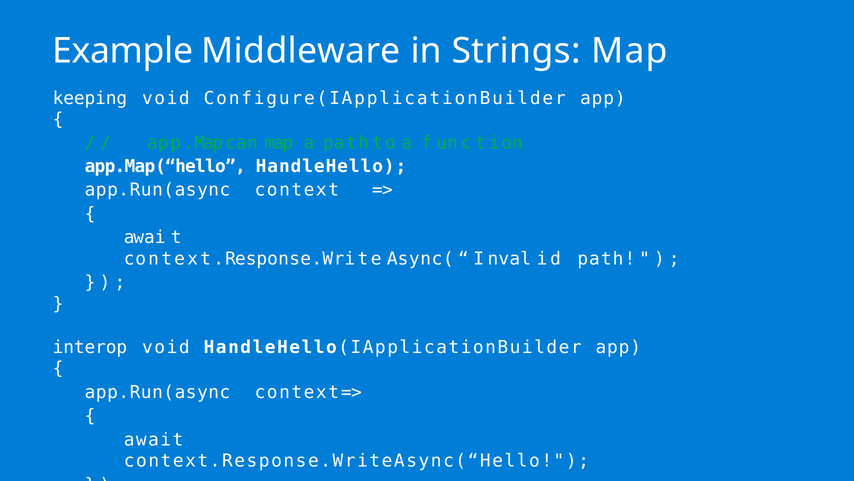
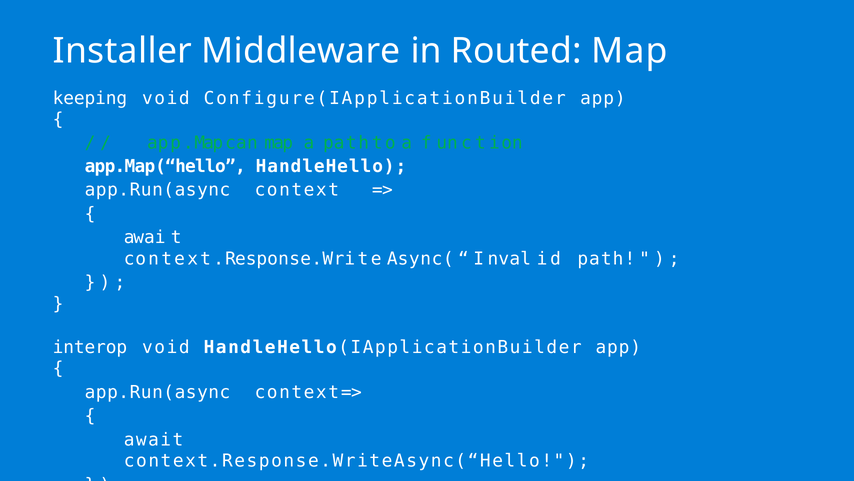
Example: Example -> Installer
Strings: Strings -> Routed
